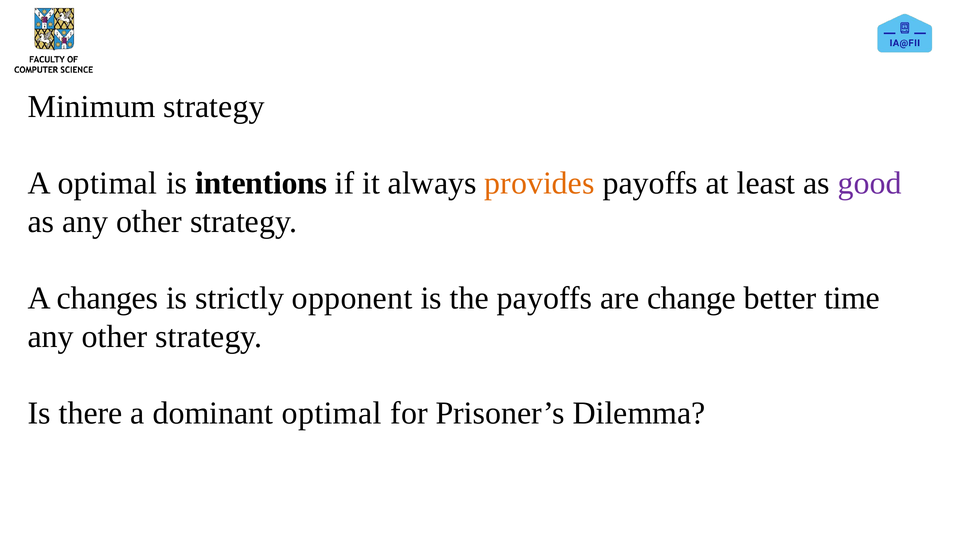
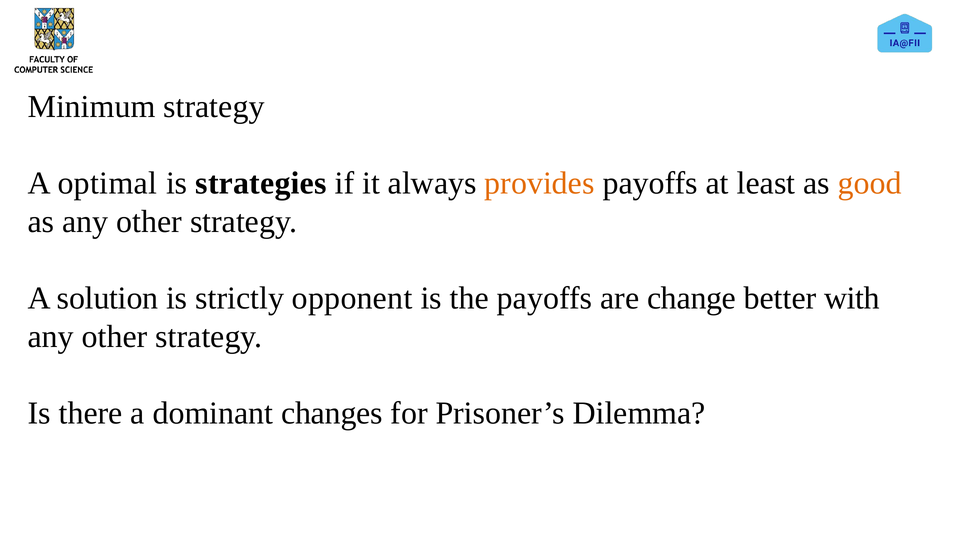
intentions: intentions -> strategies
good colour: purple -> orange
changes: changes -> solution
time: time -> with
dominant optimal: optimal -> changes
